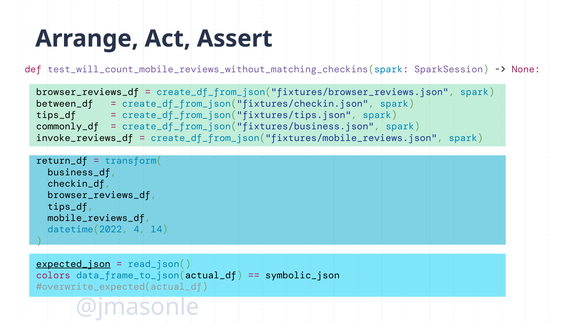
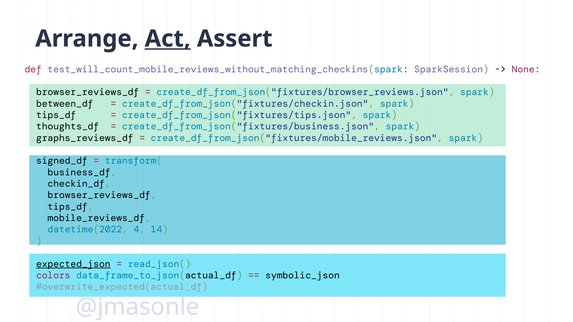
Act underline: none -> present
commonly_df: commonly_df -> thoughts_df
invoke_reviews_df: invoke_reviews_df -> graphs_reviews_df
return_df: return_df -> signed_df
